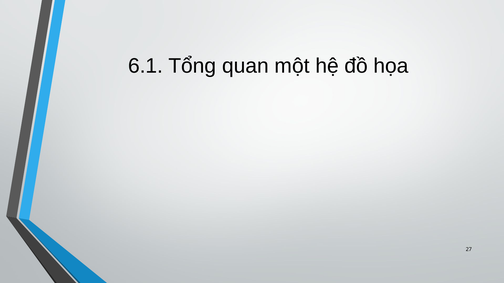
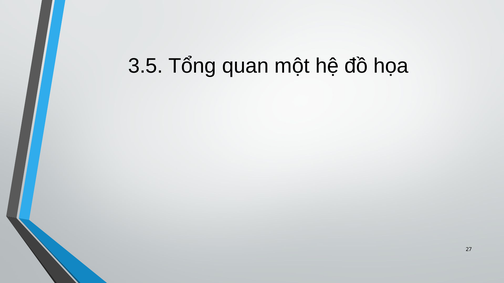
6.1: 6.1 -> 3.5
